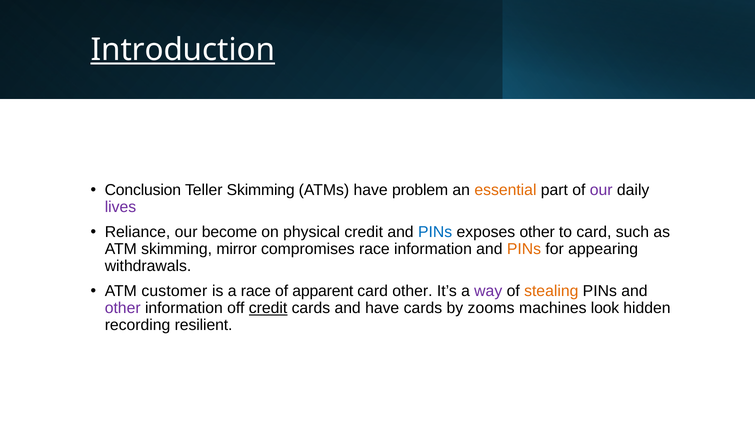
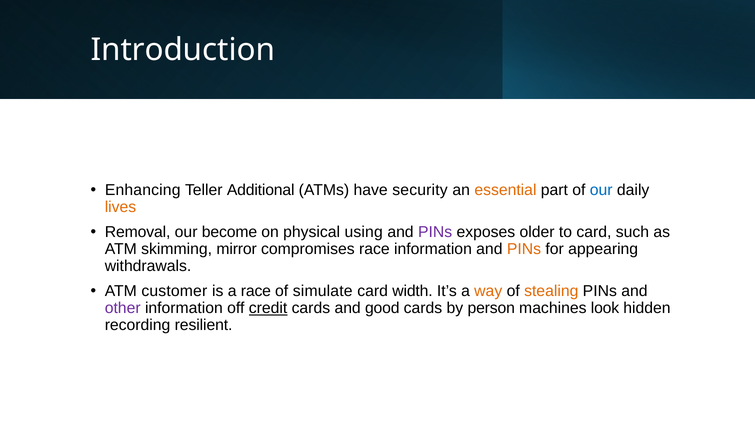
Introduction underline: present -> none
Conclusion: Conclusion -> Enhancing
Teller Skimming: Skimming -> Additional
problem: problem -> security
our at (601, 190) colour: purple -> blue
lives colour: purple -> orange
Reliance: Reliance -> Removal
physical credit: credit -> using
PINs at (435, 232) colour: blue -> purple
exposes other: other -> older
apparent: apparent -> simulate
card other: other -> width
way colour: purple -> orange
and have: have -> good
zooms: zooms -> person
